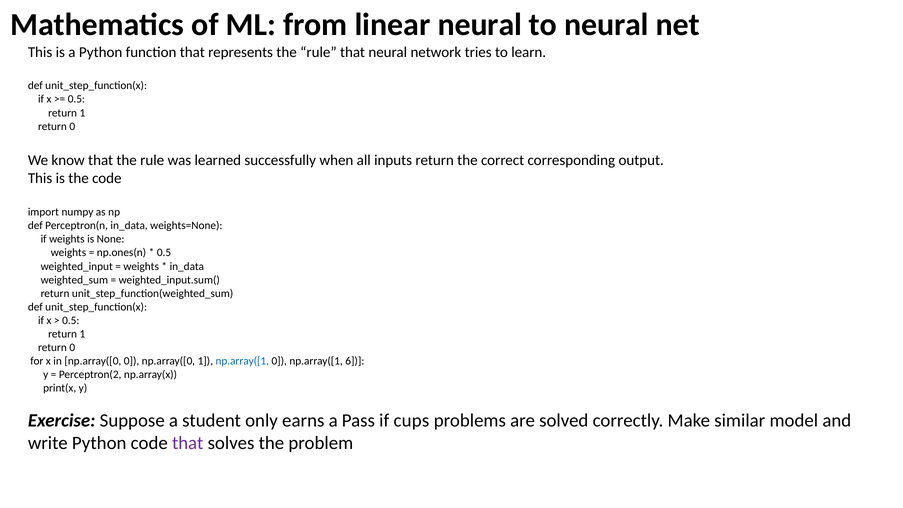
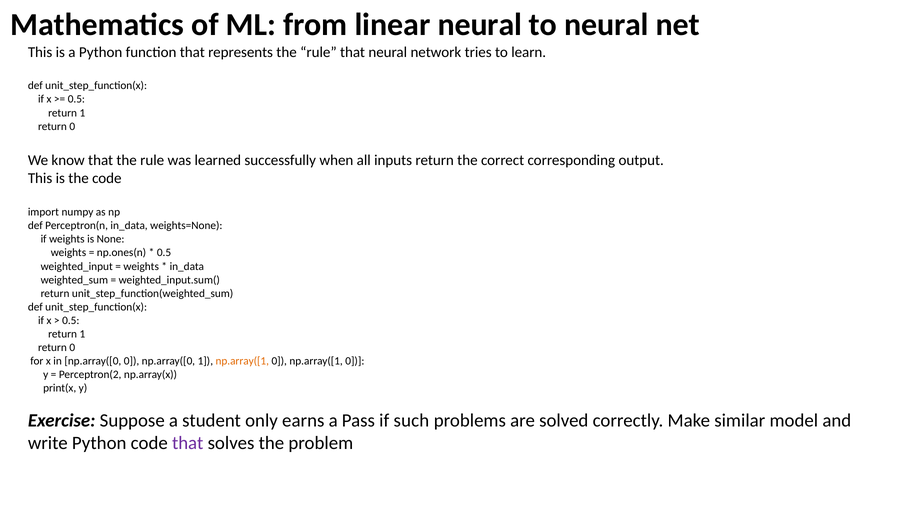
np.array([1 at (242, 361) colour: blue -> orange
0 np.array([1 6: 6 -> 0
cups: cups -> such
